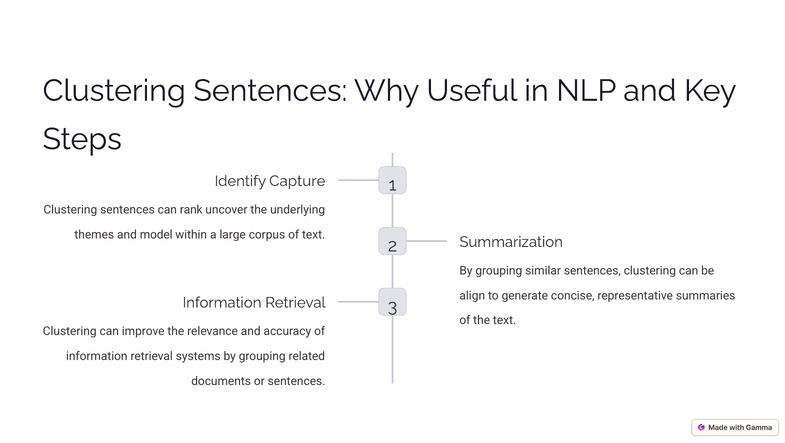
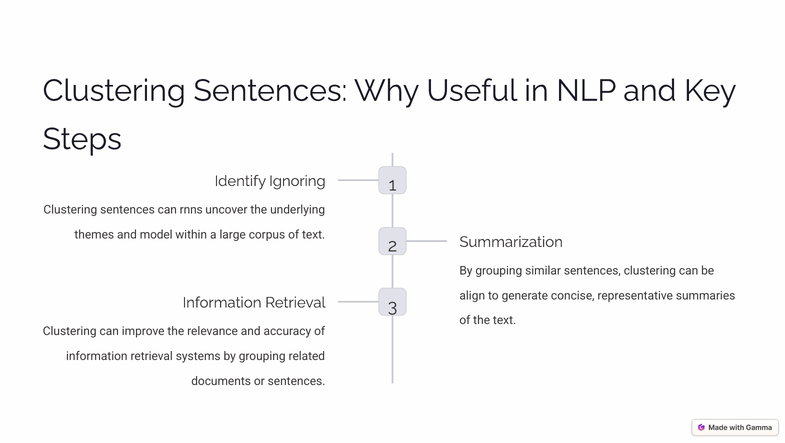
Capture: Capture -> Ignoring
rank: rank -> rnns
